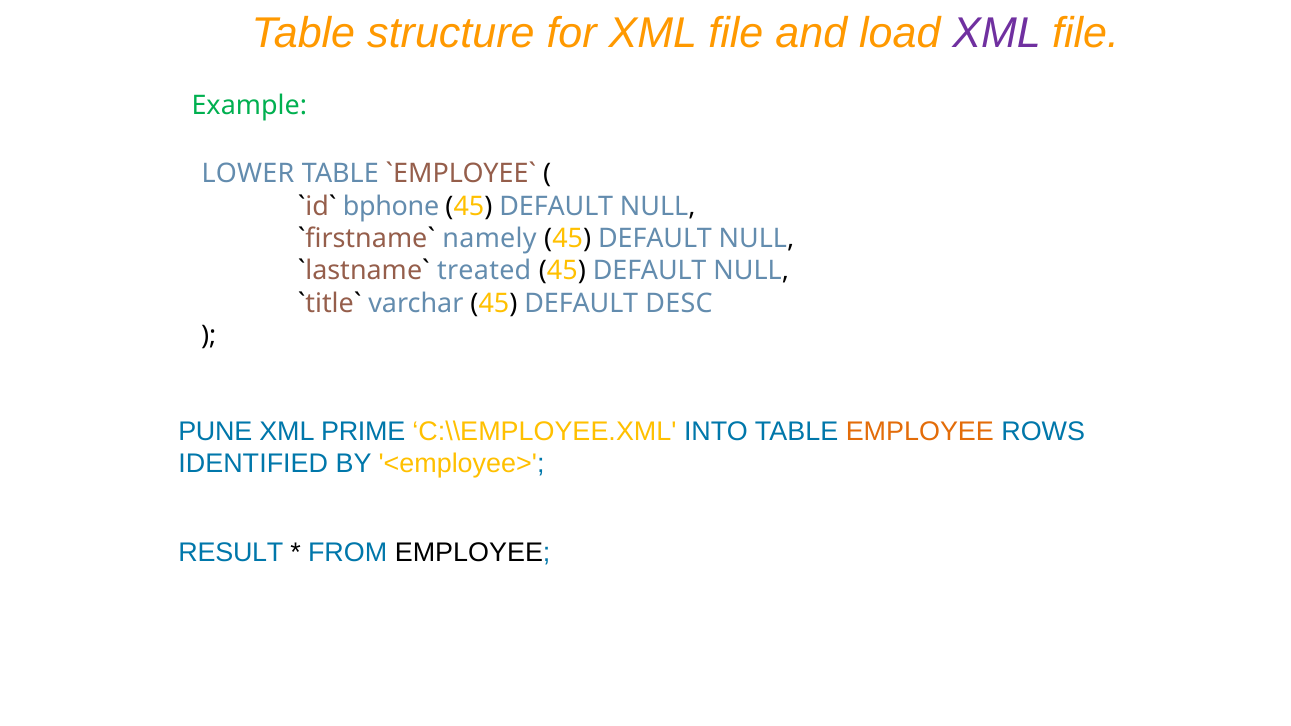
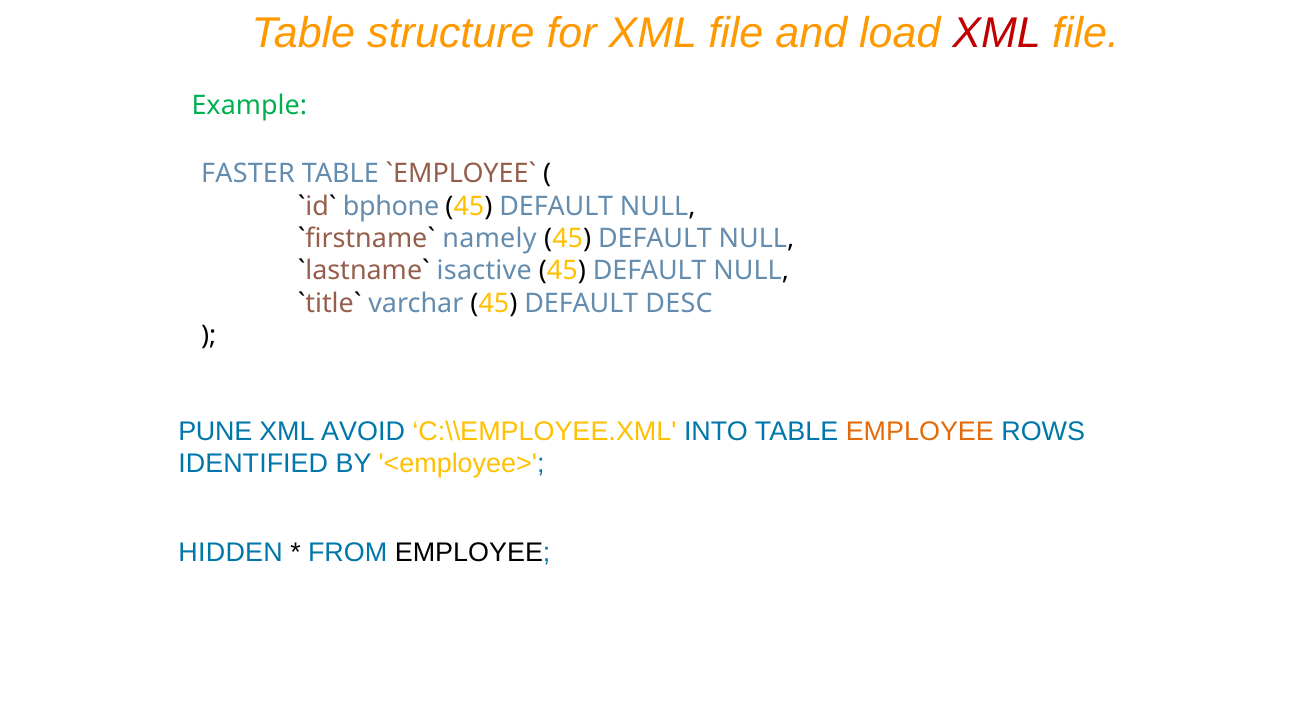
XML at (997, 34) colour: purple -> red
LOWER: LOWER -> FASTER
treated: treated -> isactive
PRIME: PRIME -> AVOID
RESULT: RESULT -> HIDDEN
